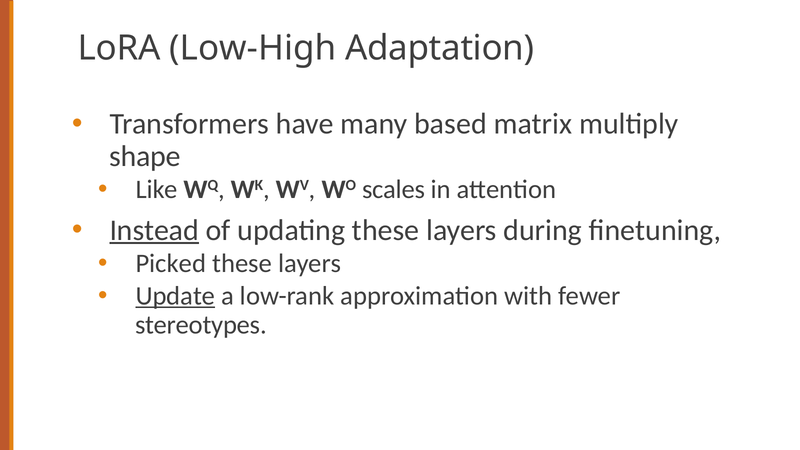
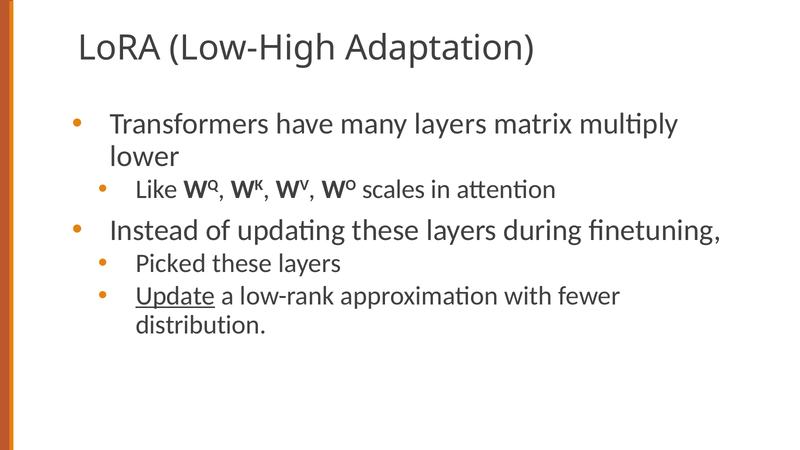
many based: based -> layers
shape: shape -> lower
Instead underline: present -> none
stereotypes: stereotypes -> distribution
